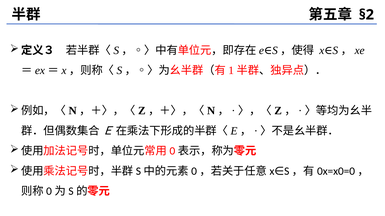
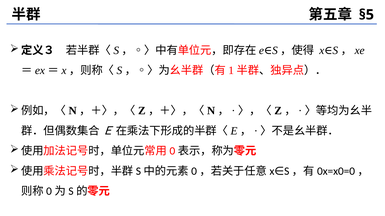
§2: §2 -> §5
